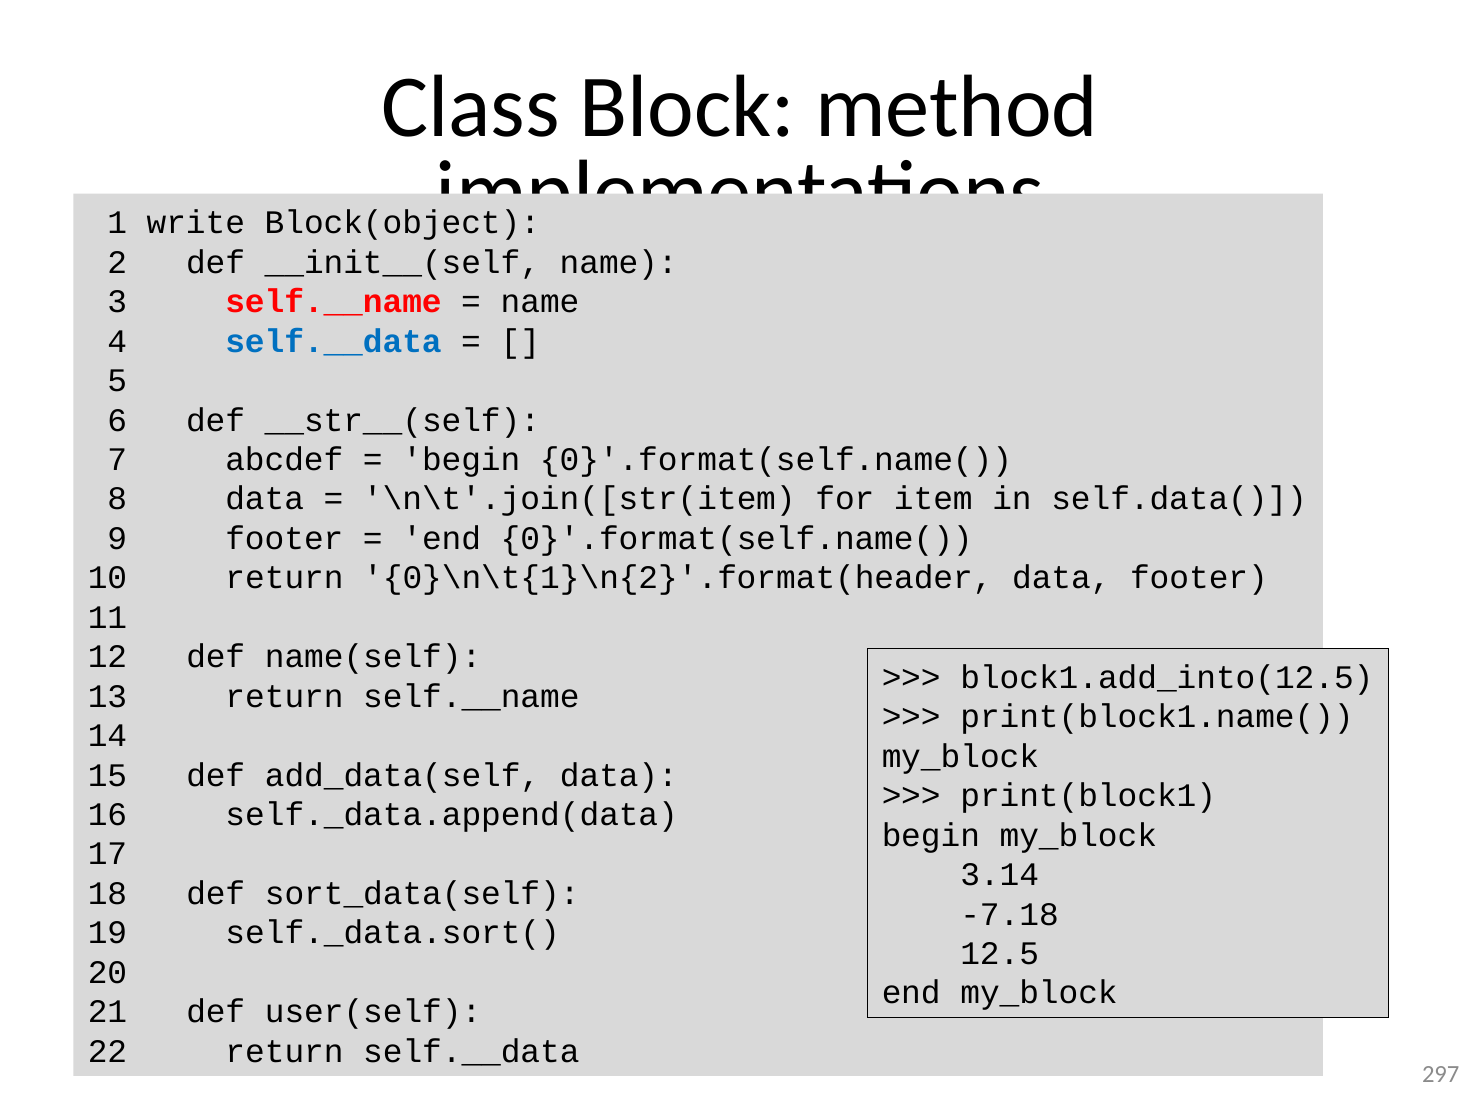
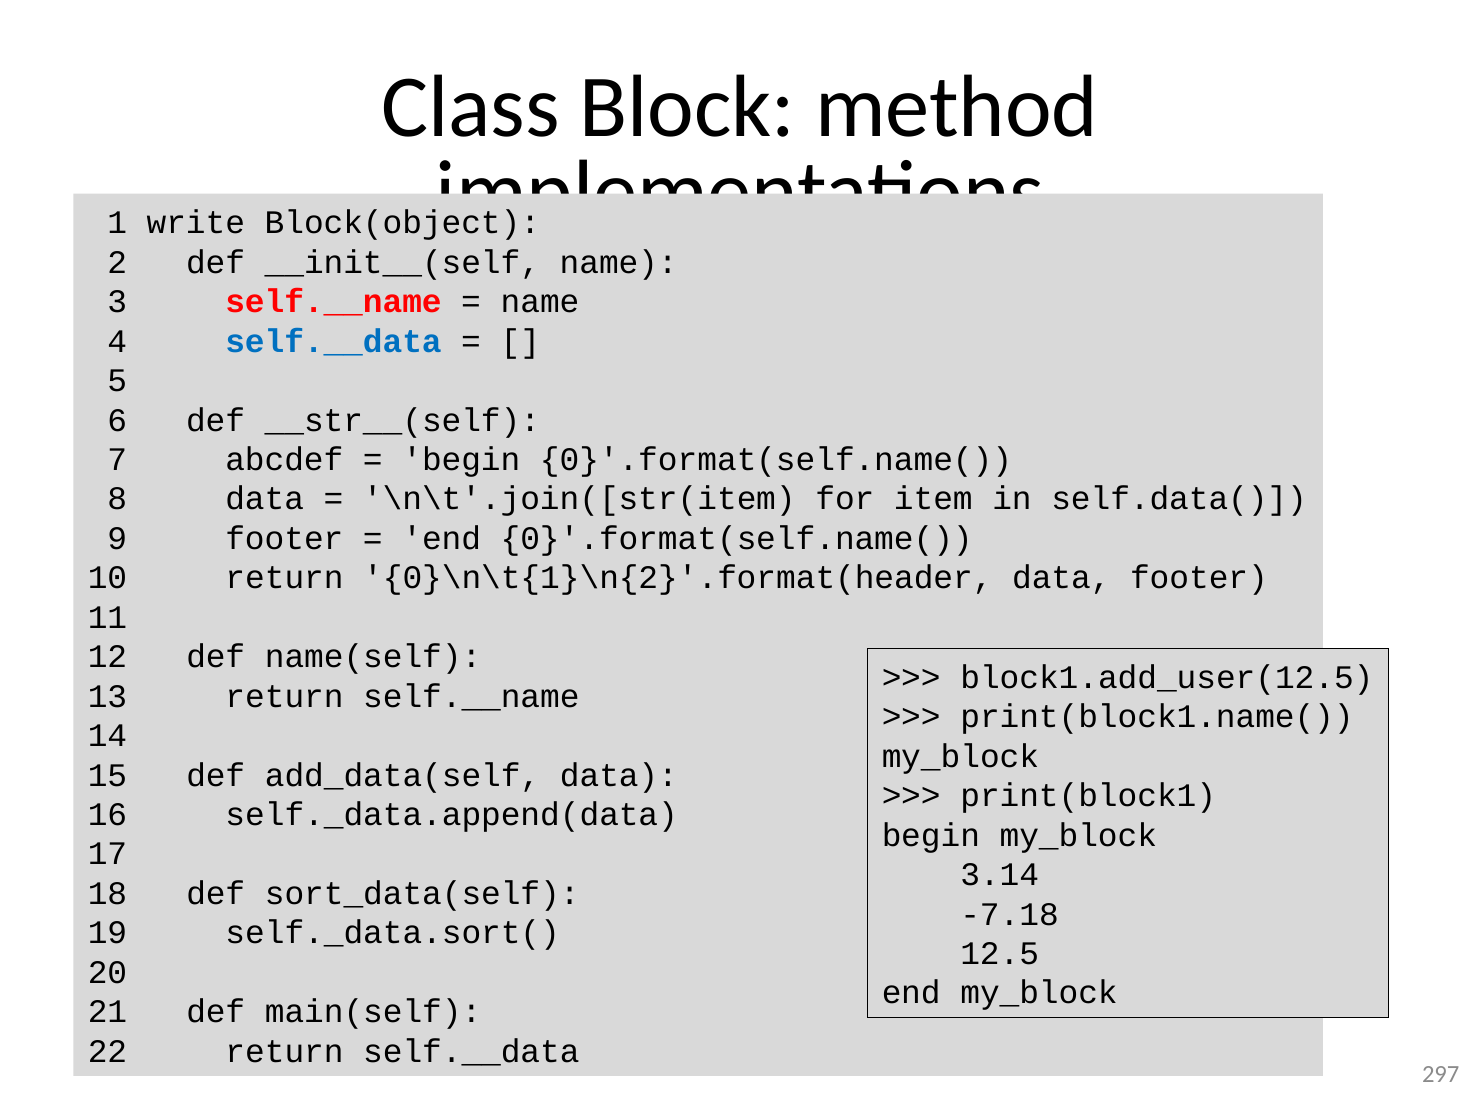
block1.add_into(12.5: block1.add_into(12.5 -> block1.add_user(12.5
user(self: user(self -> main(self
